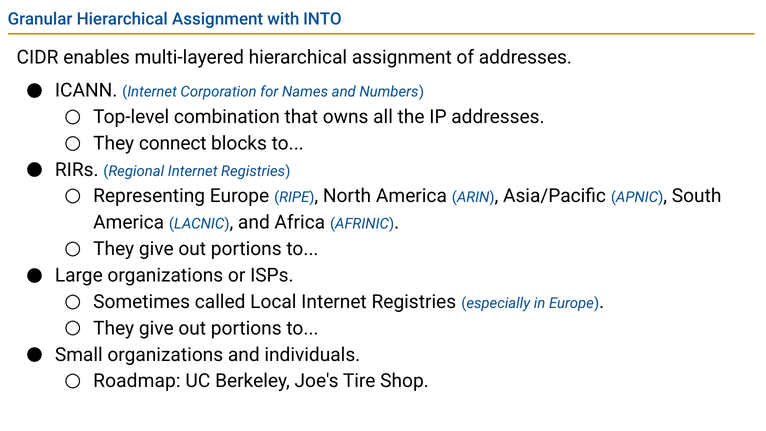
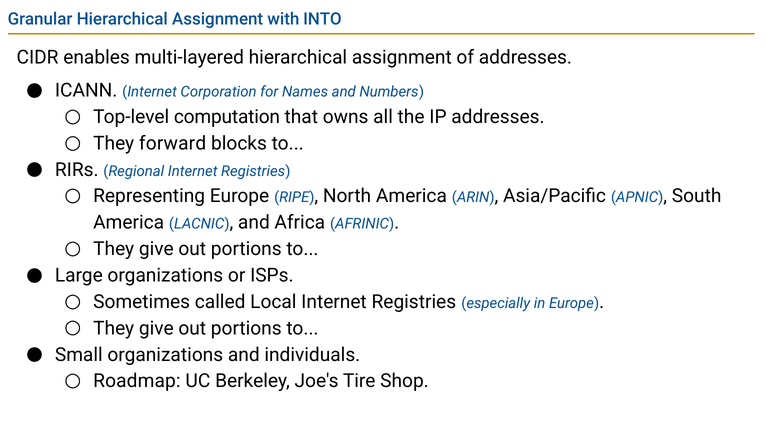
combination: combination -> computation
connect: connect -> forward
